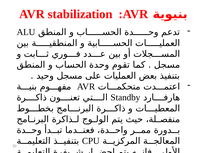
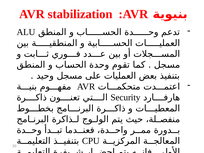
Standby: Standby -> Security
